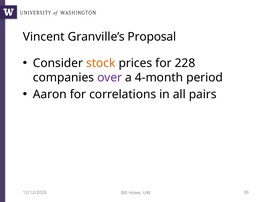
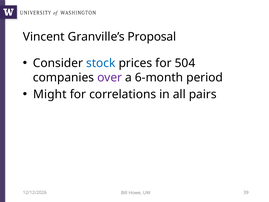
stock colour: orange -> blue
228: 228 -> 504
4-month: 4-month -> 6-month
Aaron: Aaron -> Might
